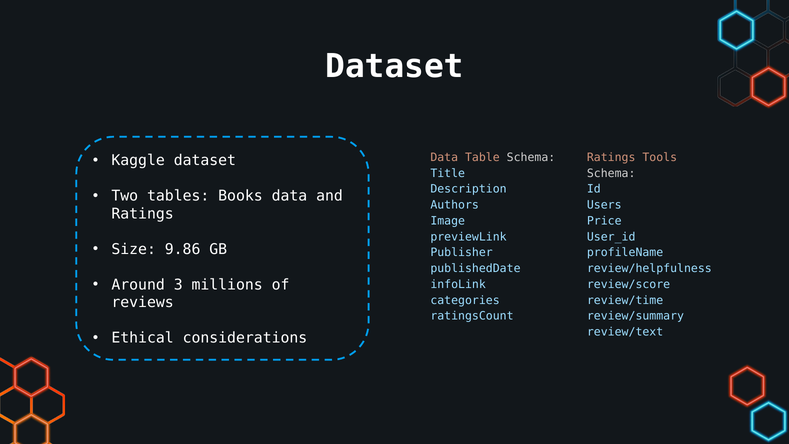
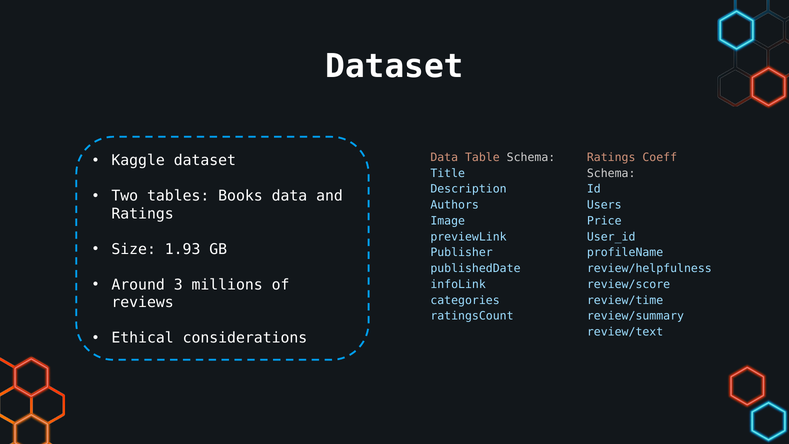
Tools: Tools -> Coeff
9.86: 9.86 -> 1.93
